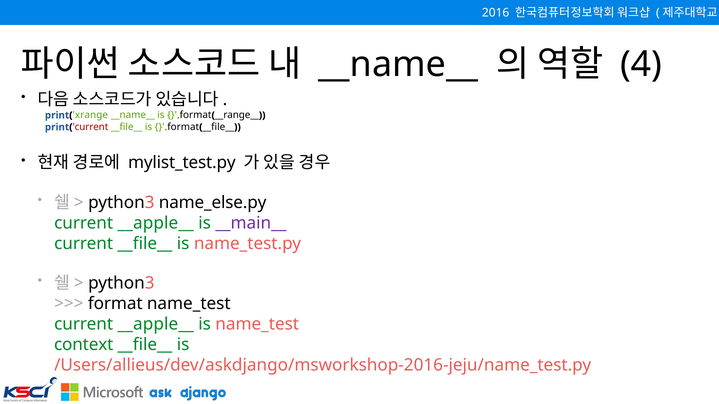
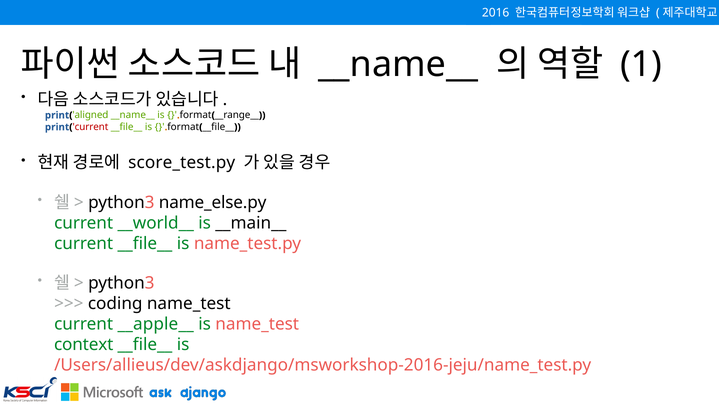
4: 4 -> 1
xrange: xrange -> aligned
mylist_test.py: mylist_test.py -> score_test.py
__apple__ at (156, 223): __apple__ -> __world__
__main__ colour: purple -> black
format at (115, 304): format -> coding
